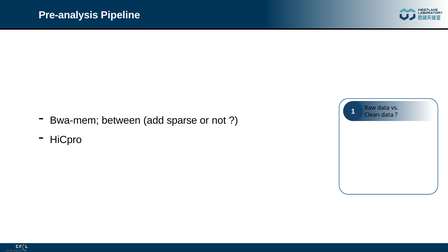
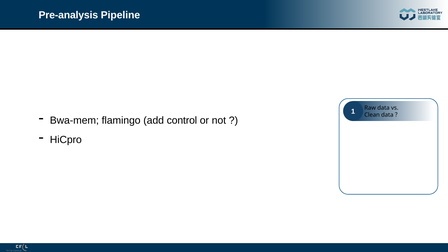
between: between -> flamingo
sparse: sparse -> control
